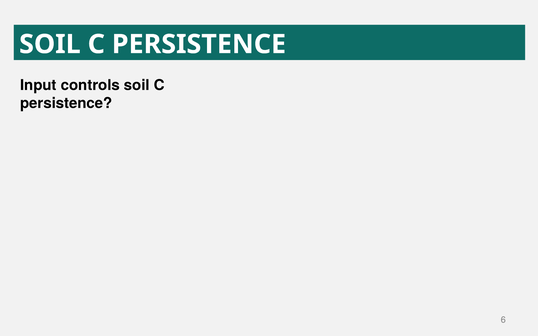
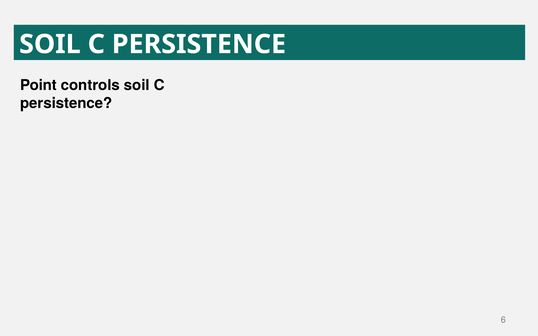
Input: Input -> Point
